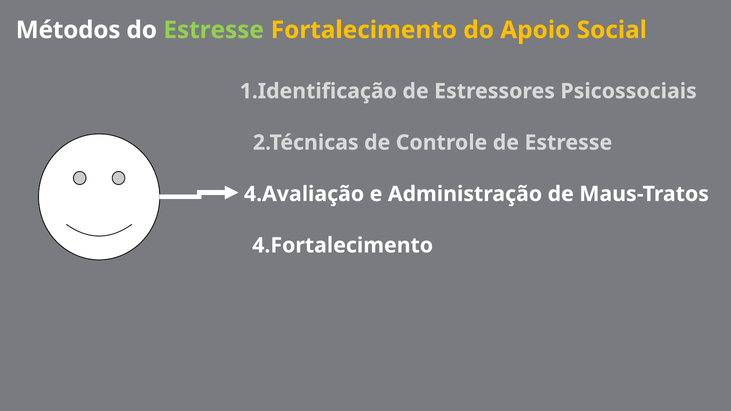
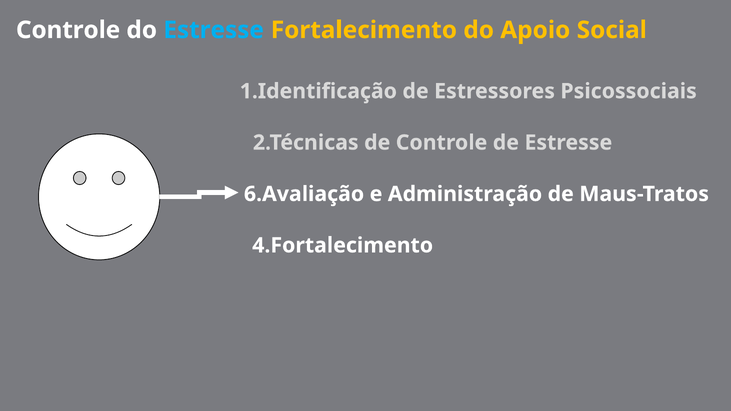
Métodos at (68, 30): Métodos -> Controle
Estresse at (214, 30) colour: light green -> light blue
4.Avaliação: 4.Avaliação -> 6.Avaliação
